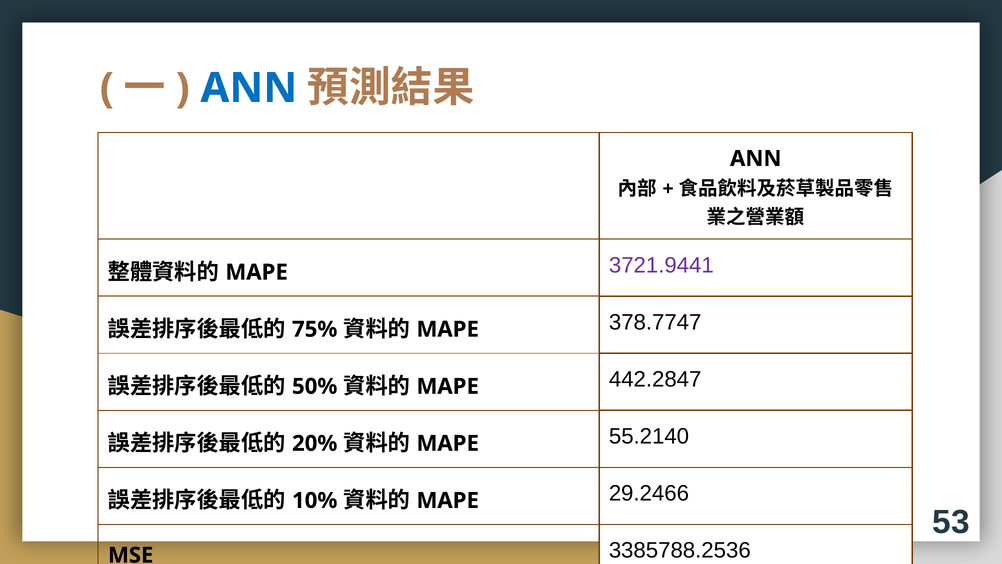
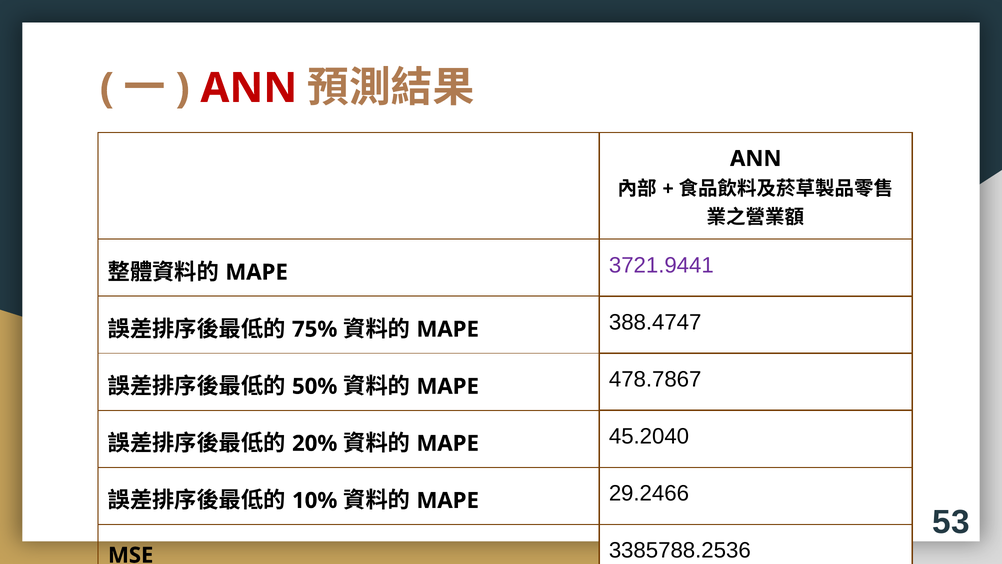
ANN at (249, 88) colour: blue -> red
378.7747: 378.7747 -> 388.4747
442.2847: 442.2847 -> 478.7867
55.2140: 55.2140 -> 45.2040
